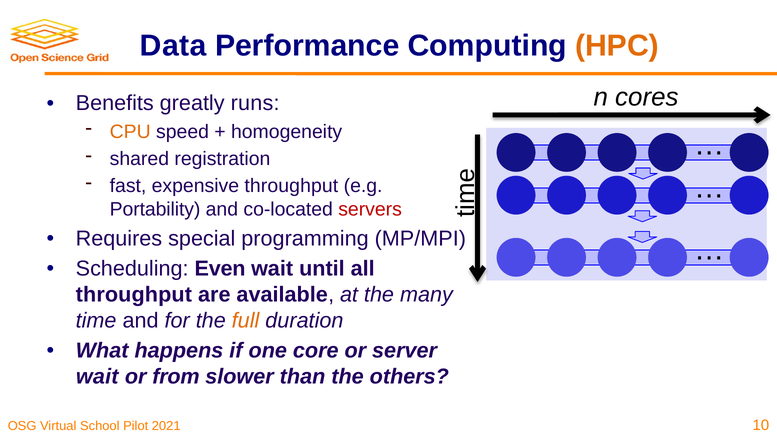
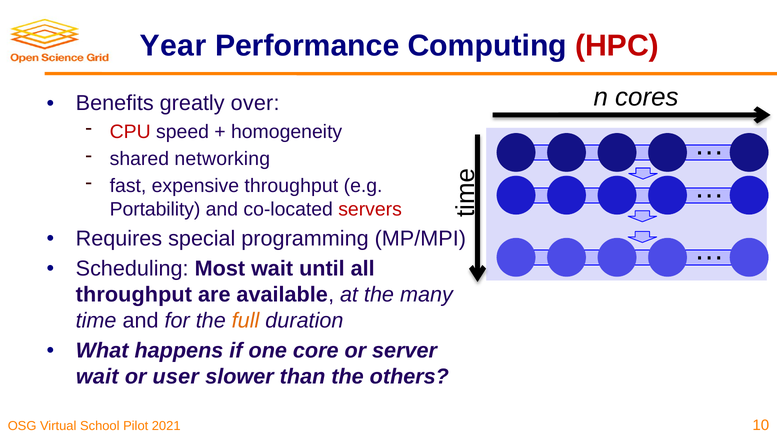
Data: Data -> Year
HPC colour: orange -> red
runs: runs -> over
CPU colour: orange -> red
registration: registration -> networking
Even: Even -> Most
from: from -> user
